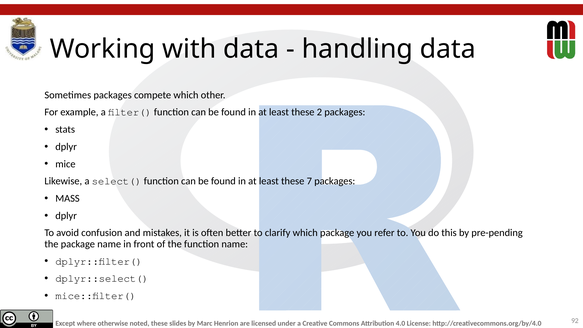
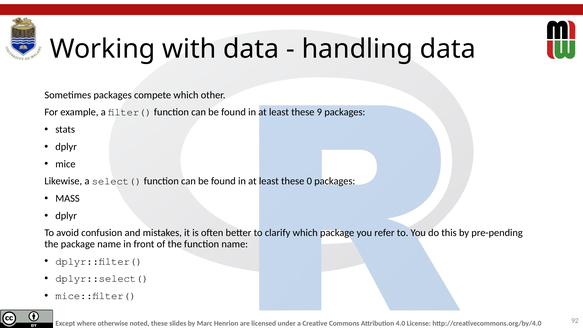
2: 2 -> 9
7: 7 -> 0
